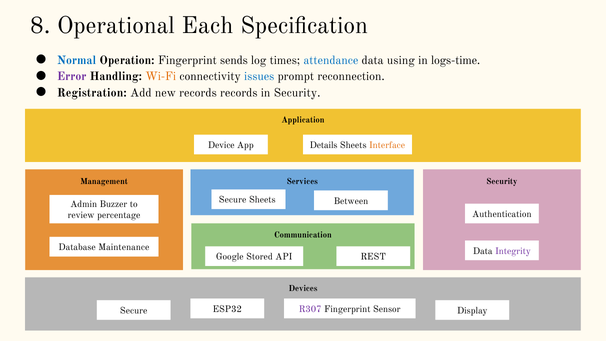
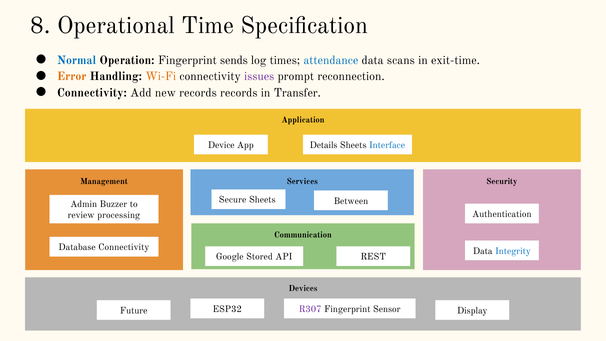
Each: Each -> Time
using: using -> scans
logs-time: logs-time -> exit-time
Error colour: purple -> orange
issues colour: blue -> purple
Registration at (92, 93): Registration -> Connectivity
in Security: Security -> Transfer
Interface colour: orange -> blue
percentage: percentage -> processing
Database Maintenance: Maintenance -> Connectivity
Integrity colour: purple -> blue
Secure at (134, 311): Secure -> Future
